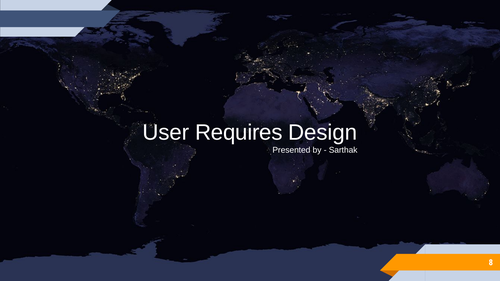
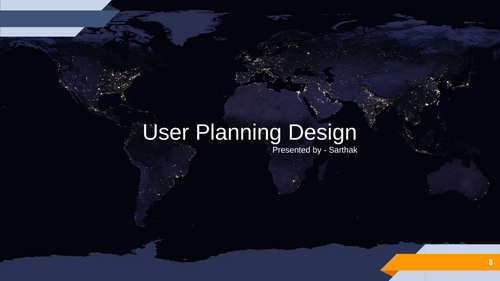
Requires: Requires -> Planning
